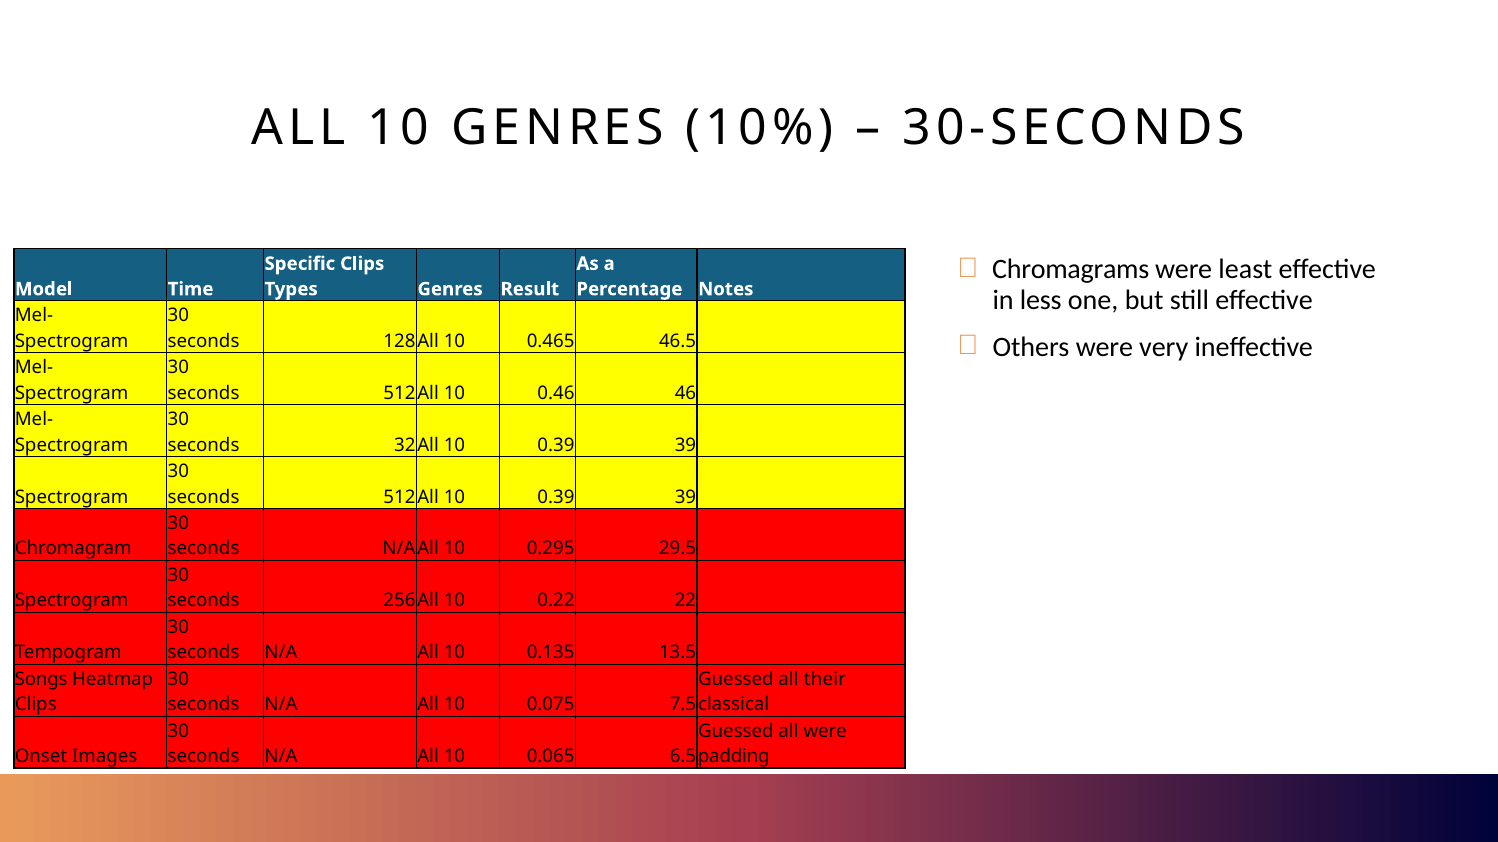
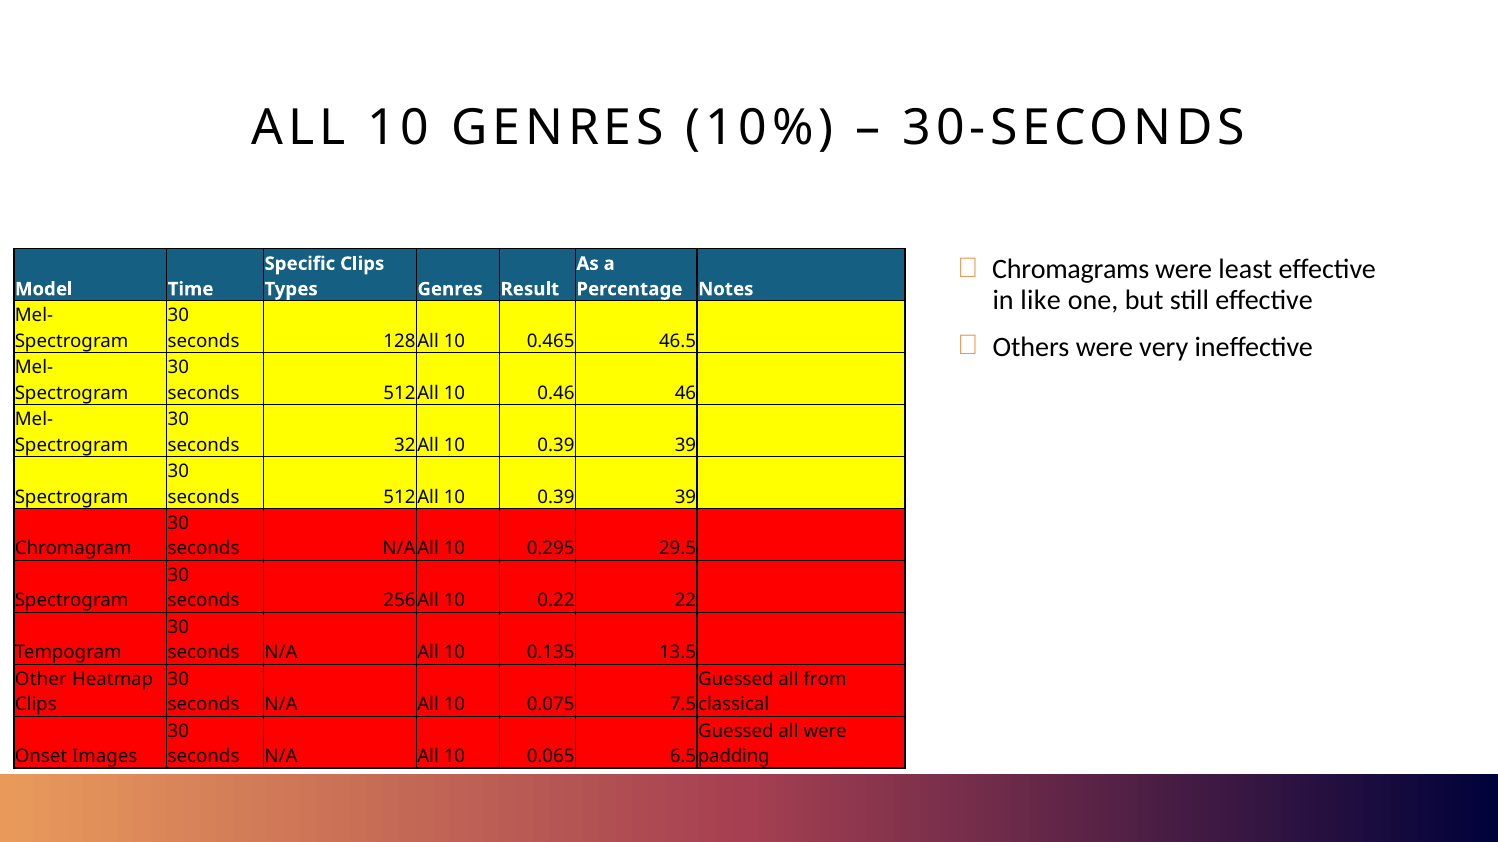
less: less -> like
Songs: Songs -> Other
their: their -> from
